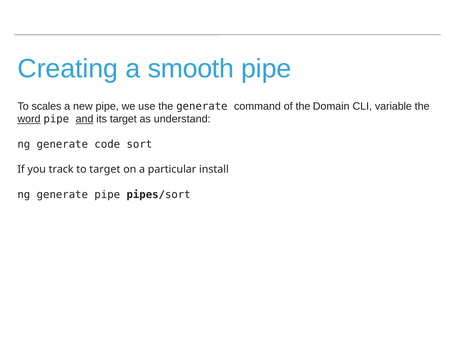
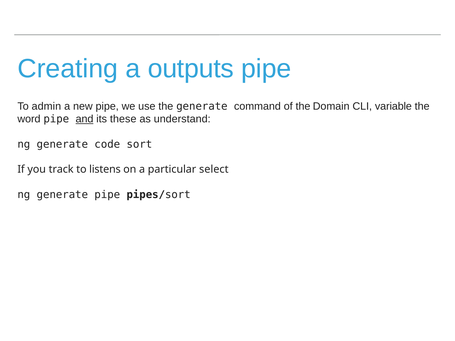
smooth: smooth -> outputs
scales: scales -> admin
word underline: present -> none
its target: target -> these
to target: target -> listens
install: install -> select
